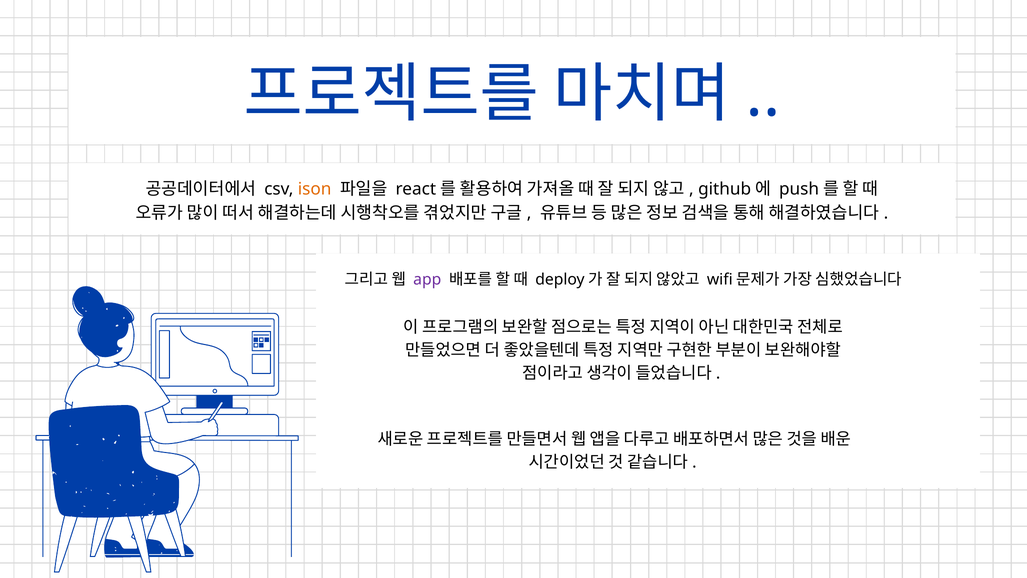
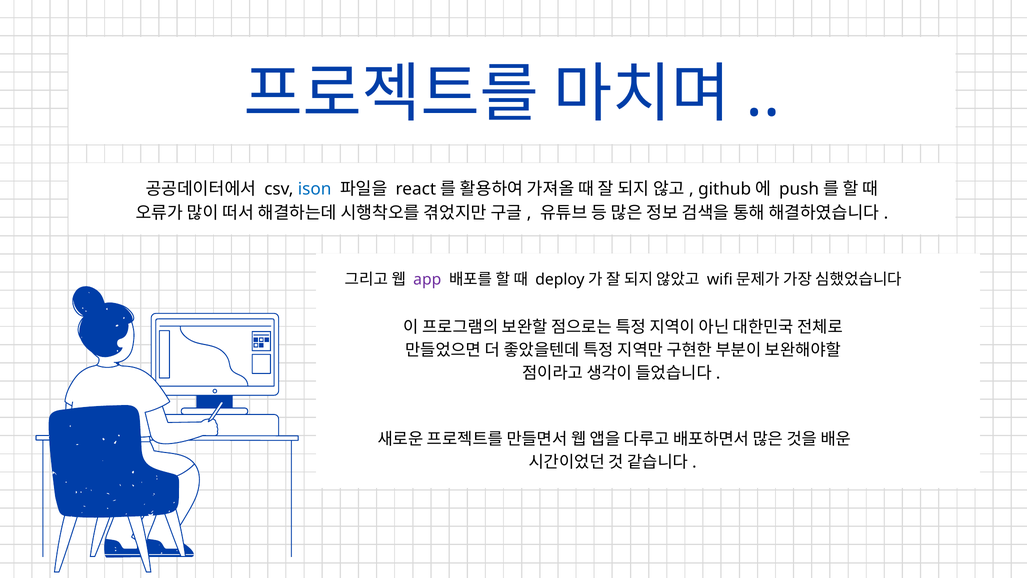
ison colour: orange -> blue
